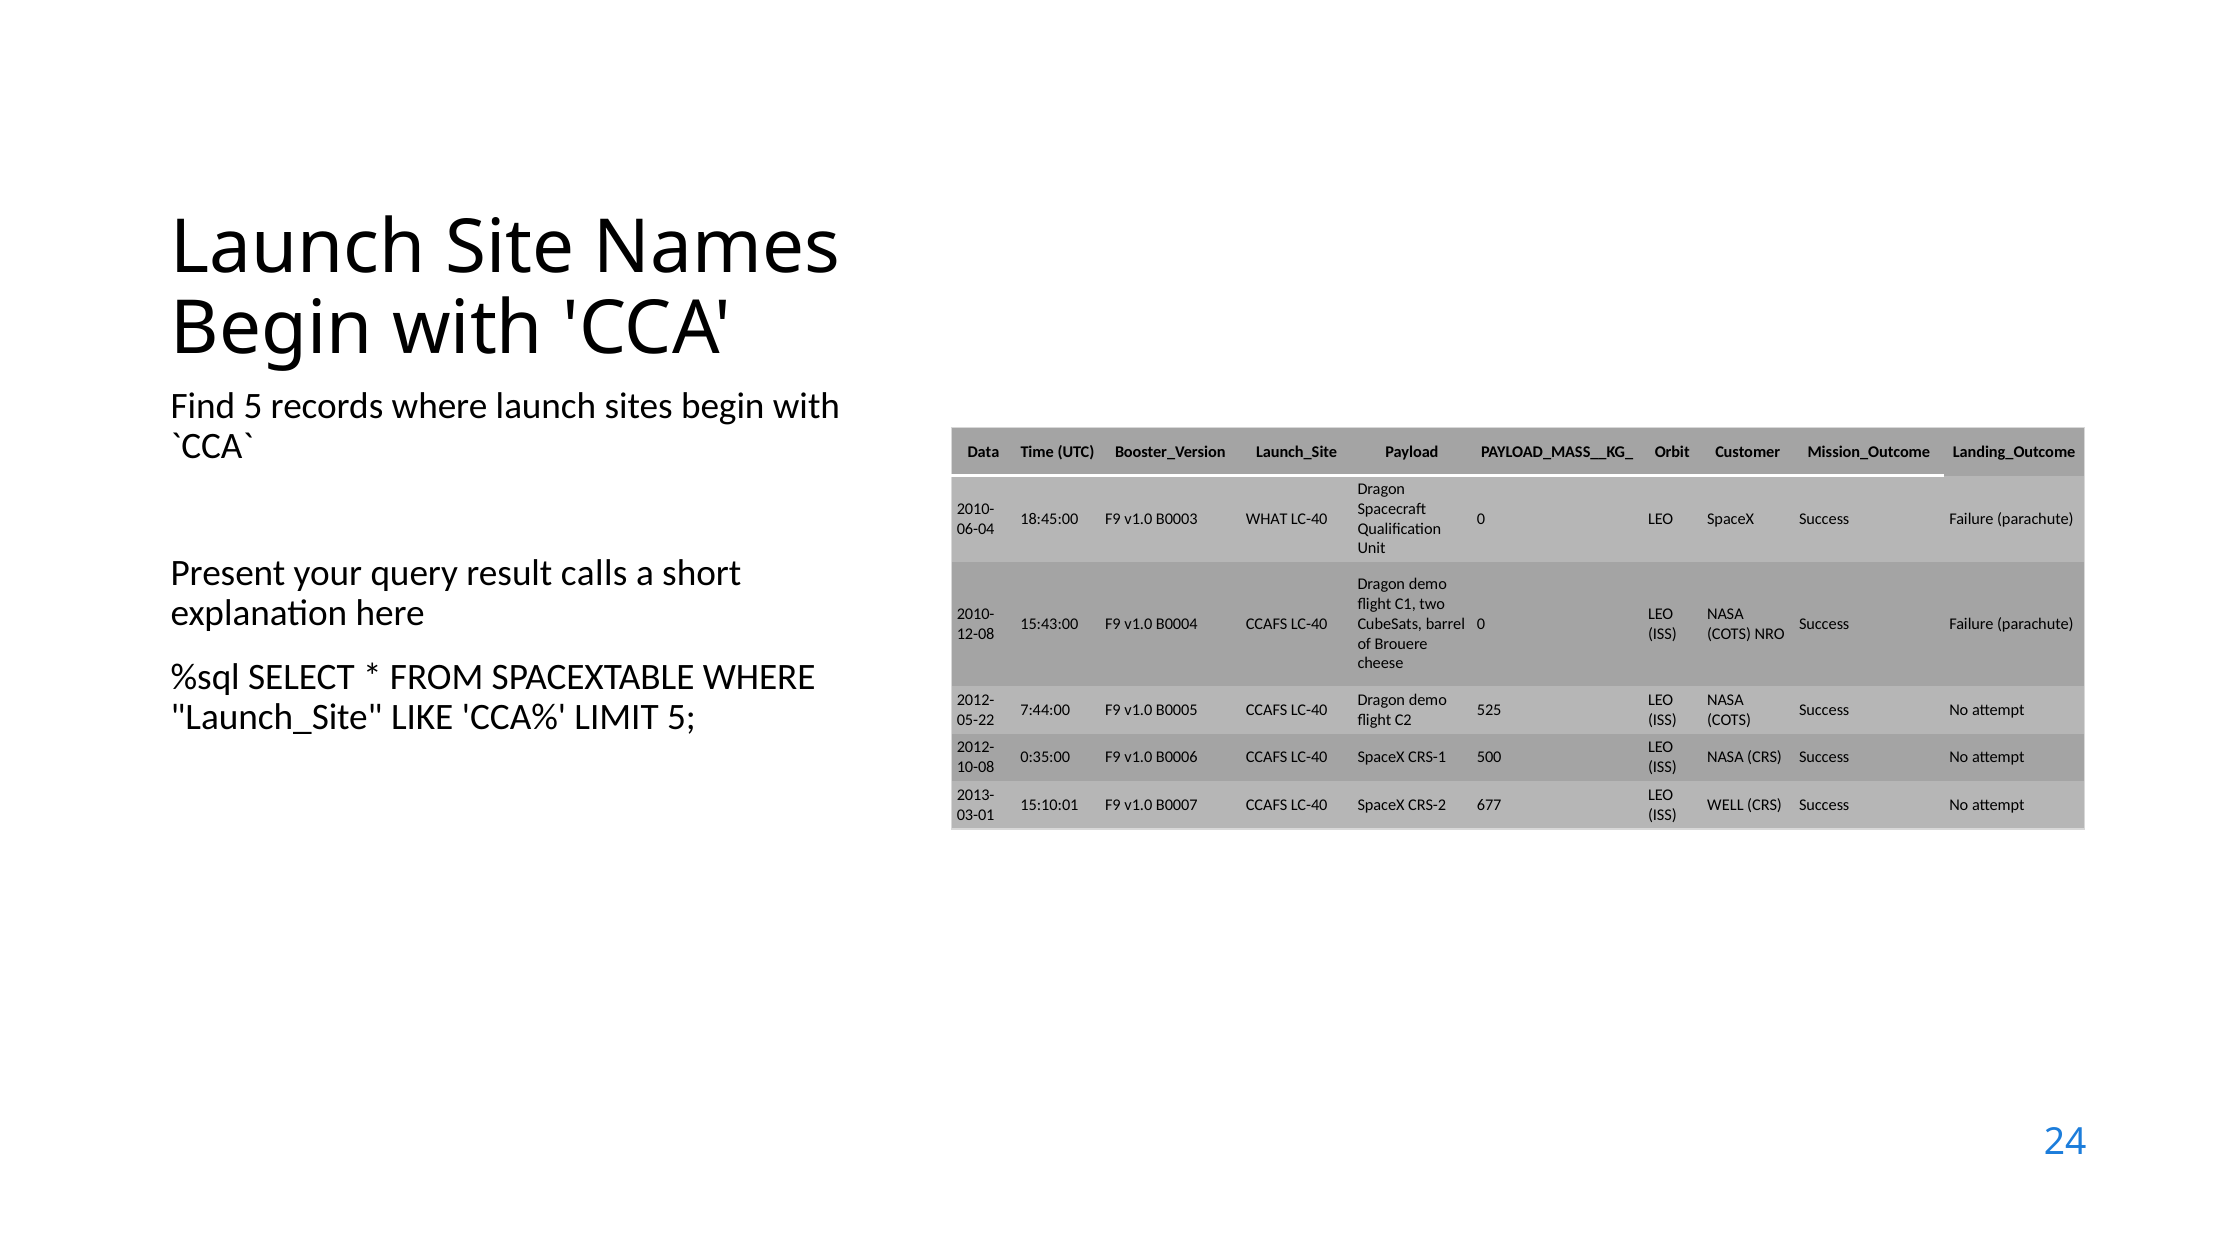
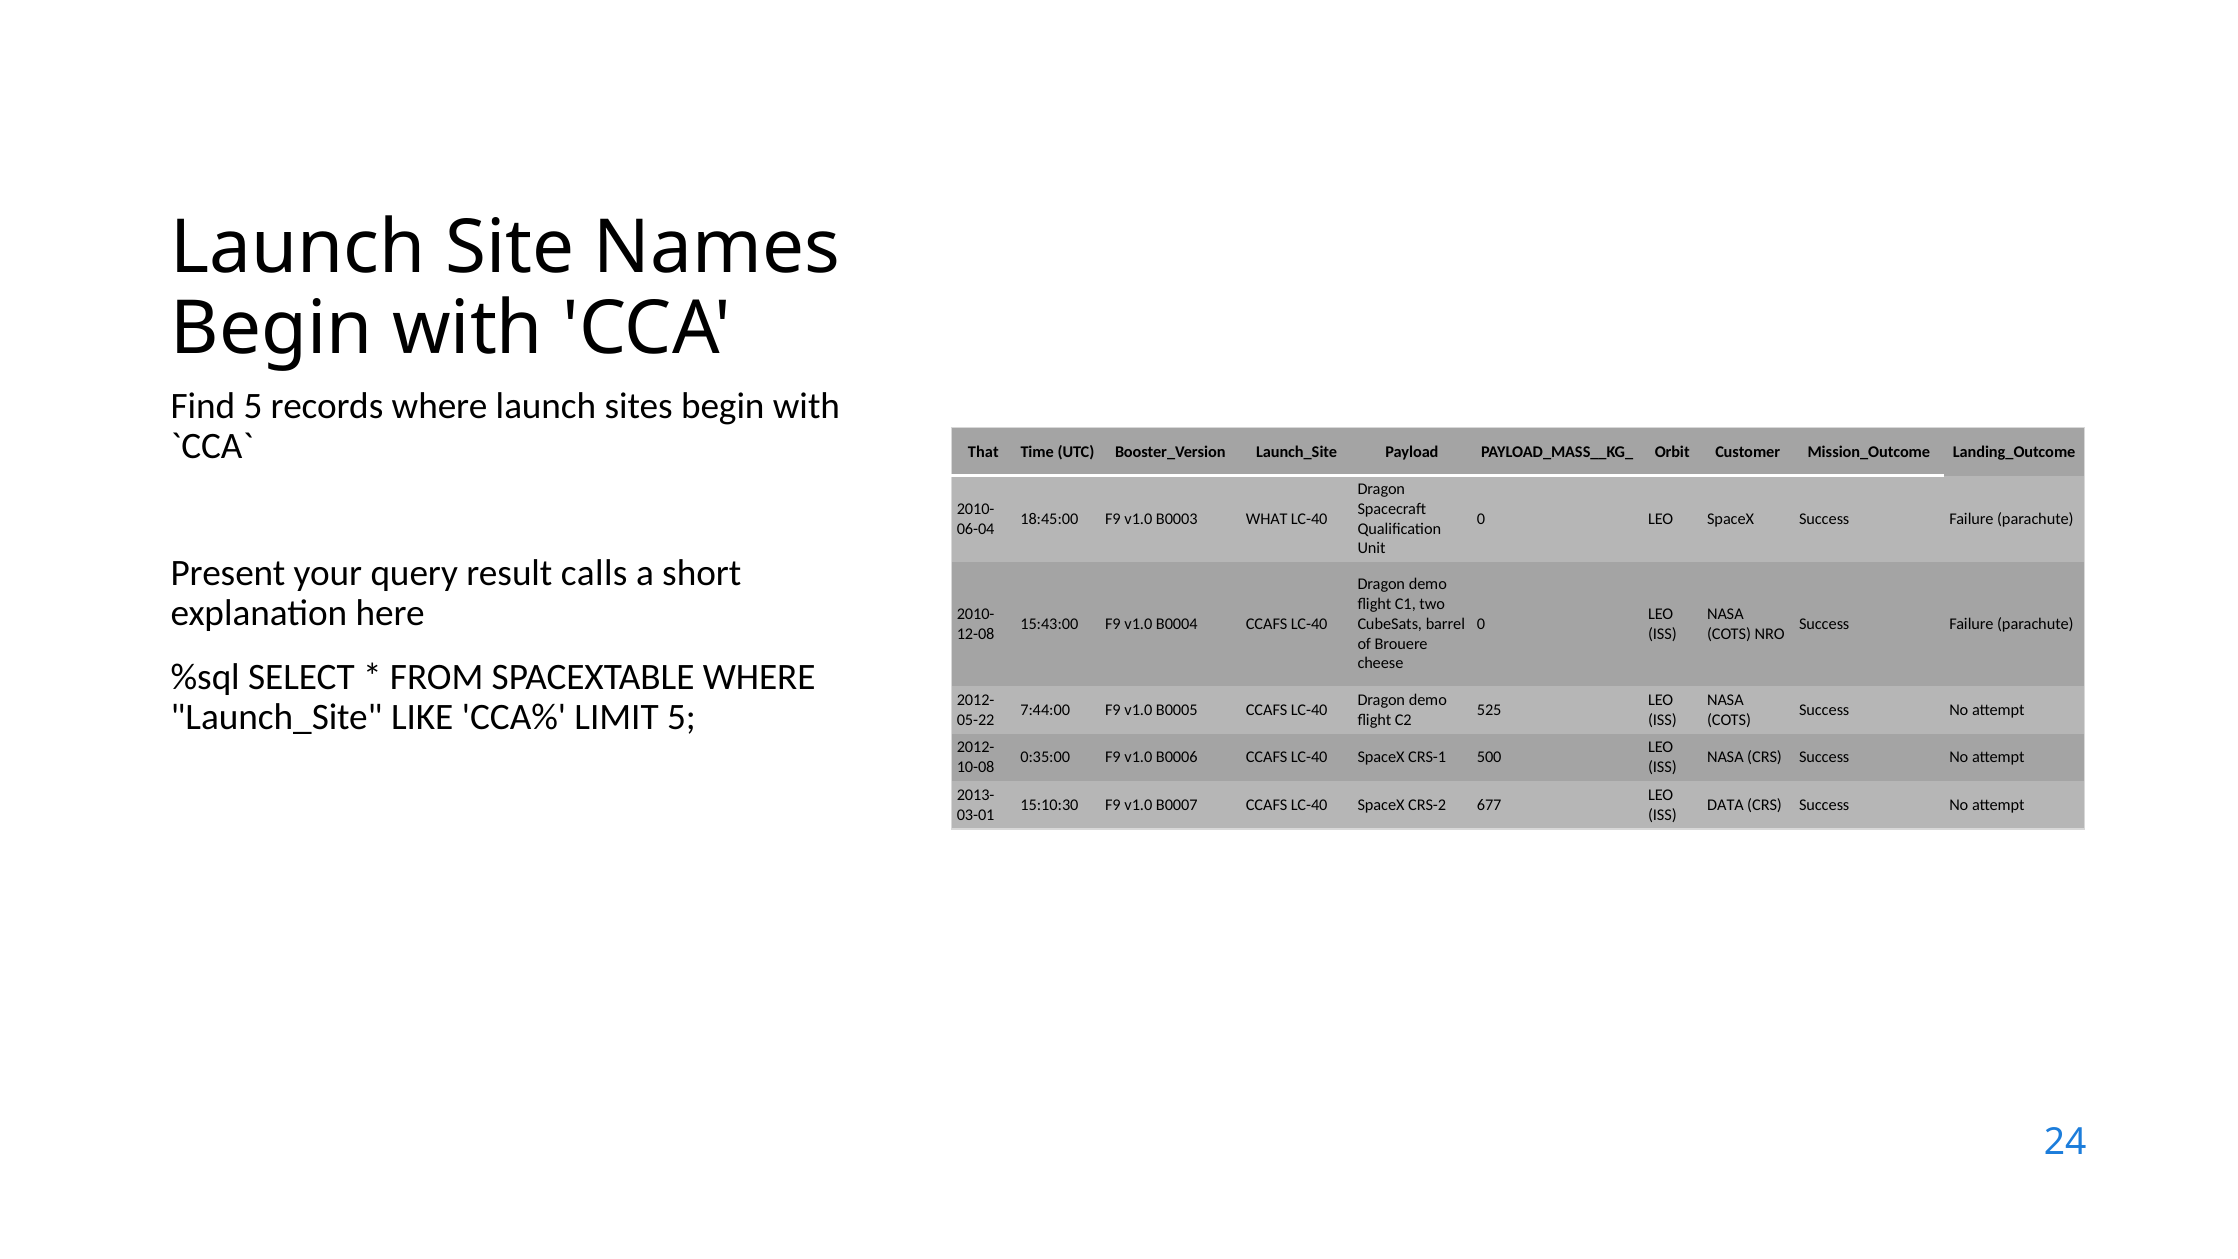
Data: Data -> That
15:10:01: 15:10:01 -> 15:10:30
WELL: WELL -> DATA
